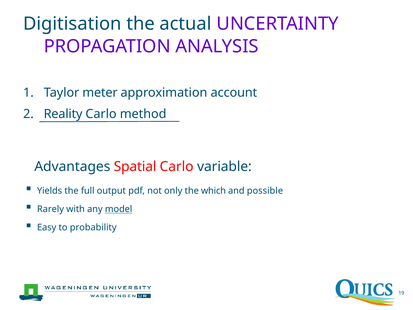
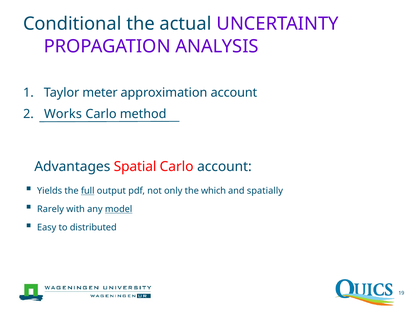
Digitisation: Digitisation -> Conditional
Reality: Reality -> Works
Carlo variable: variable -> account
full underline: none -> present
possible: possible -> spatially
probability: probability -> distributed
